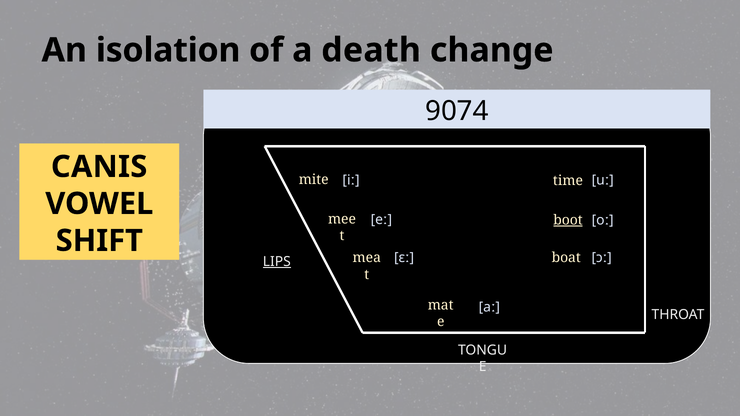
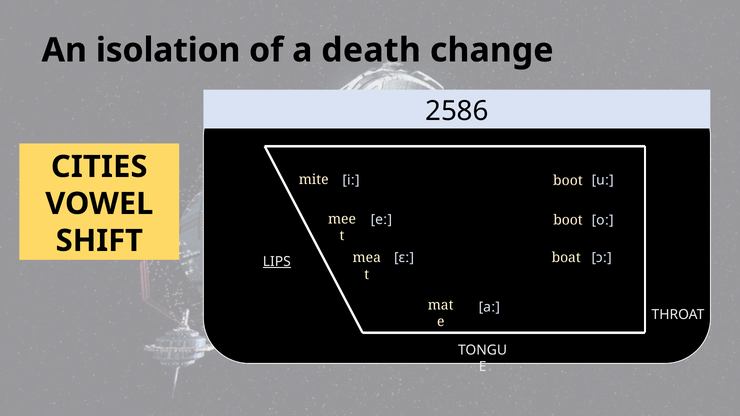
9074: 9074 -> 2586
CANIS: CANIS -> CITIES
time at (568, 181): time -> boot
boot at (568, 220) underline: present -> none
